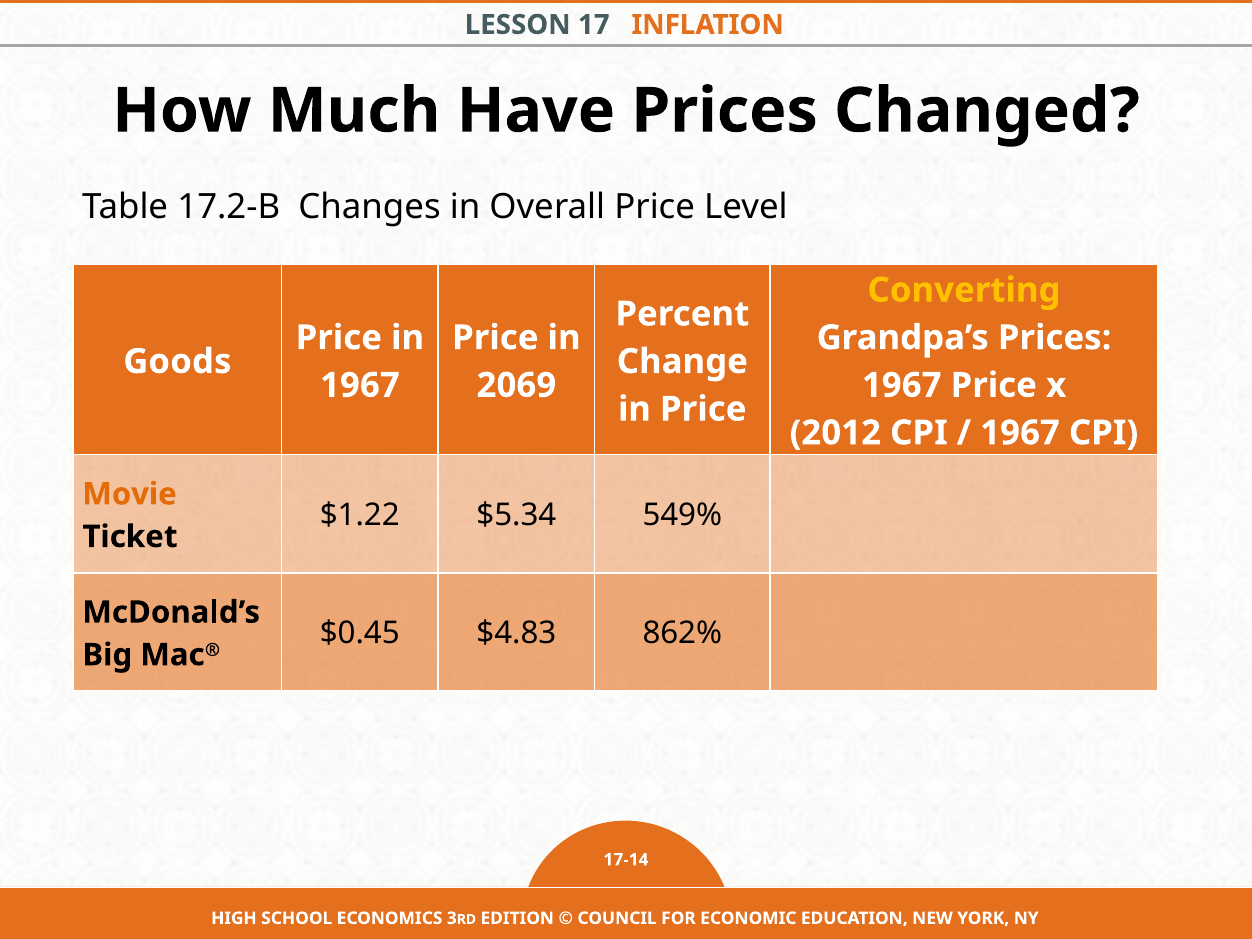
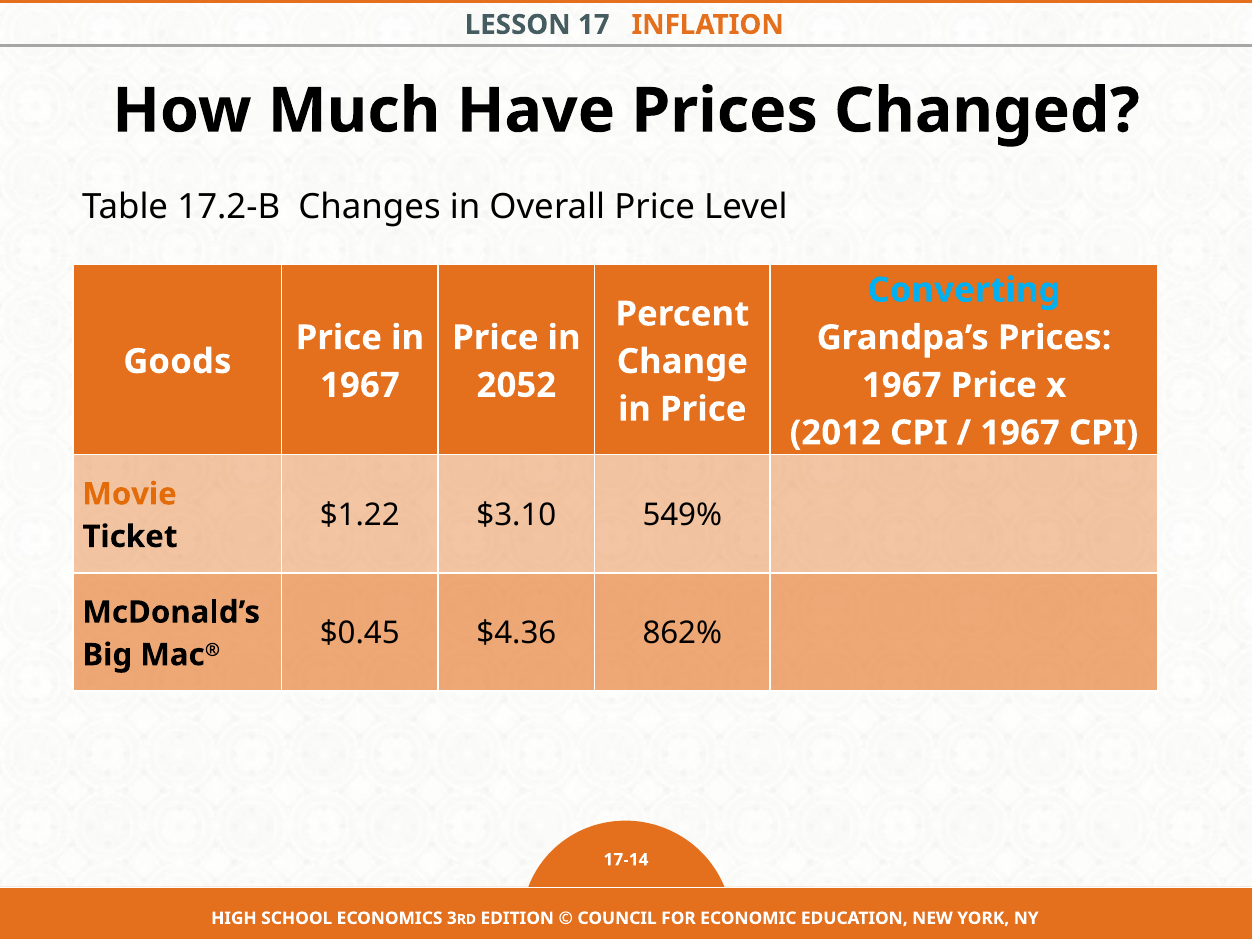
Converting colour: yellow -> light blue
2069: 2069 -> 2052
$5.34: $5.34 -> $3.10
$4.83: $4.83 -> $4.36
